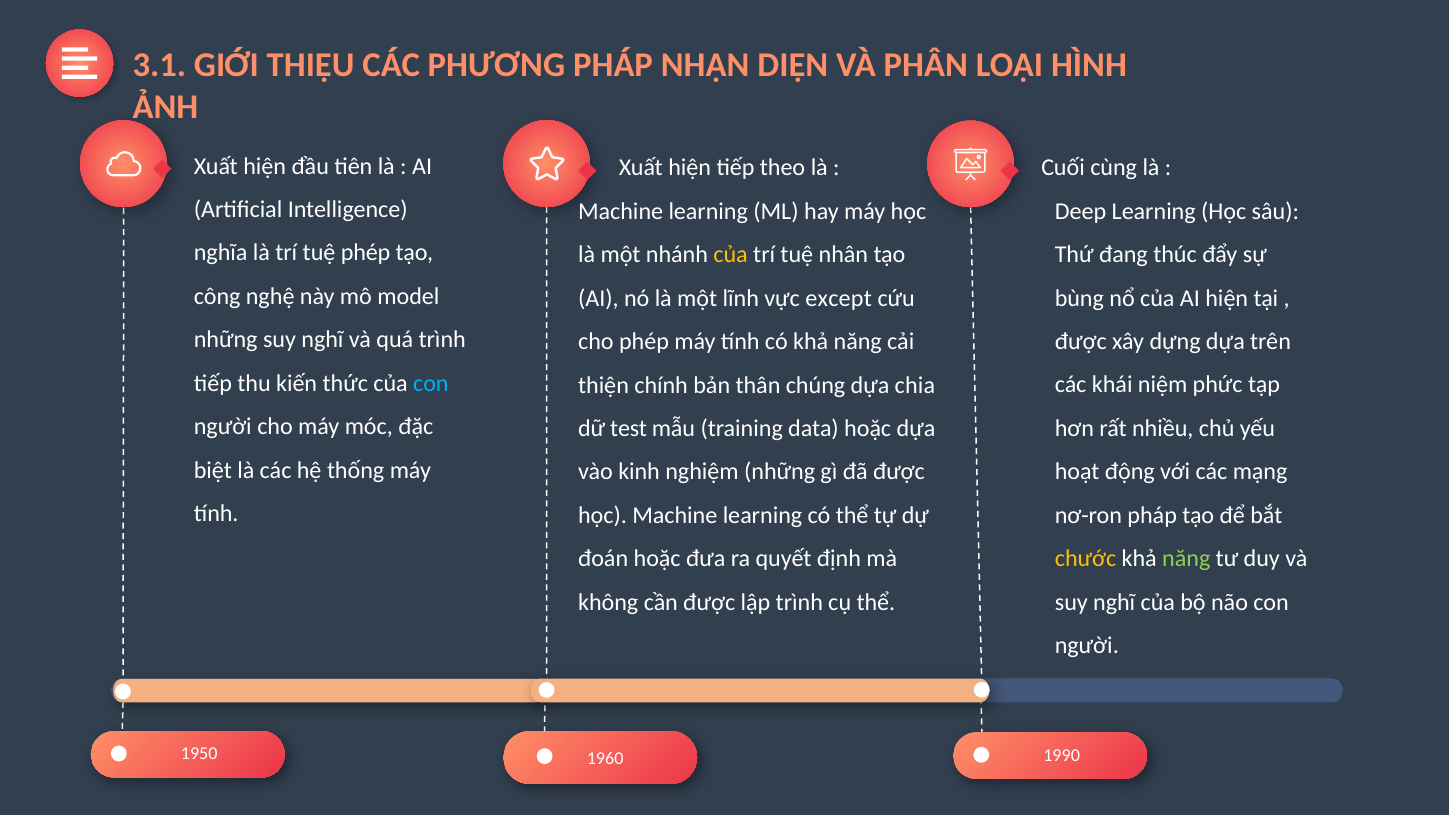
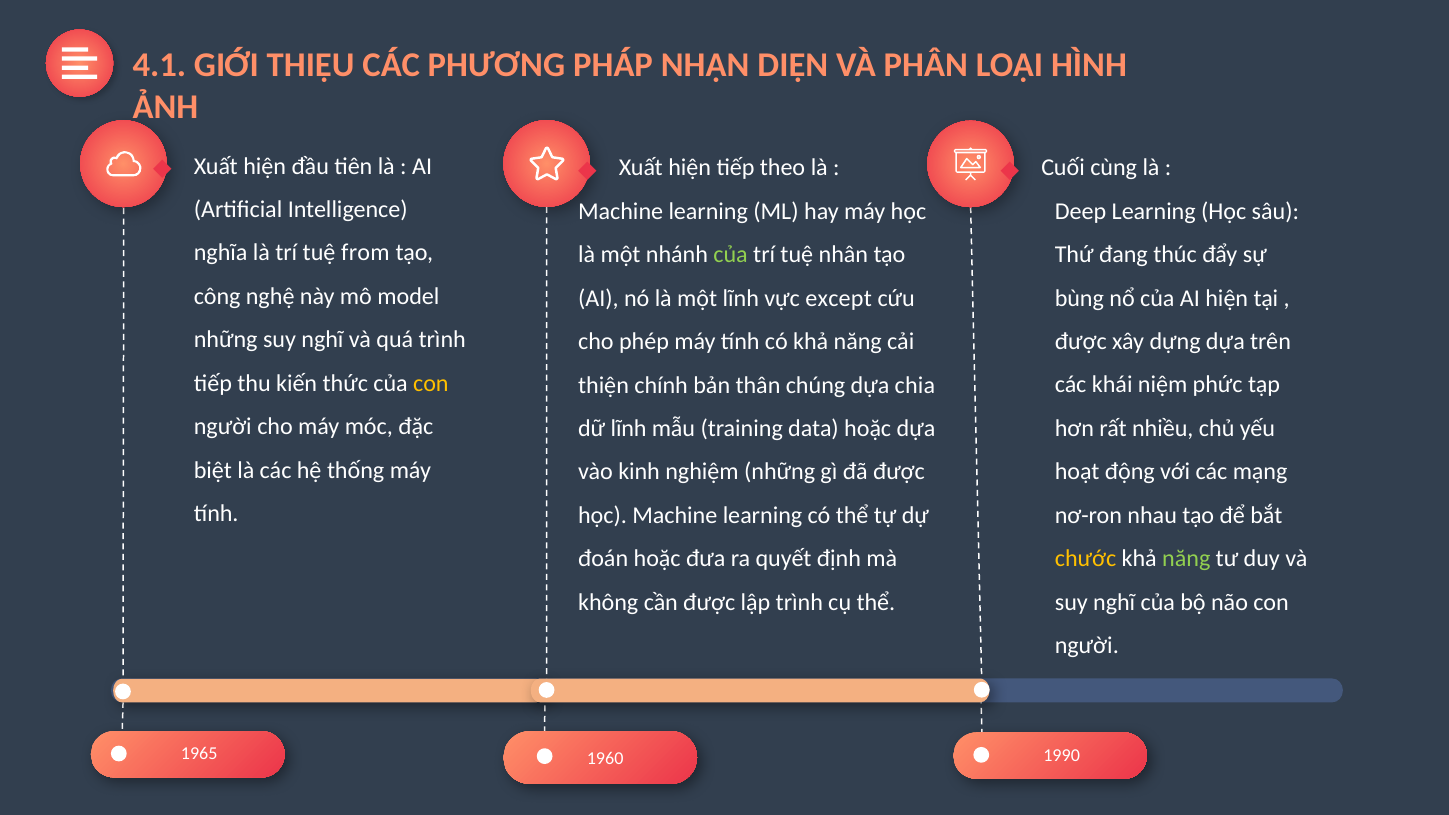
3.1: 3.1 -> 4.1
tuệ phép: phép -> from
của at (731, 255) colour: yellow -> light green
con at (431, 383) colour: light blue -> yellow
dữ test: test -> lĩnh
nơ-ron pháp: pháp -> nhau
1950: 1950 -> 1965
